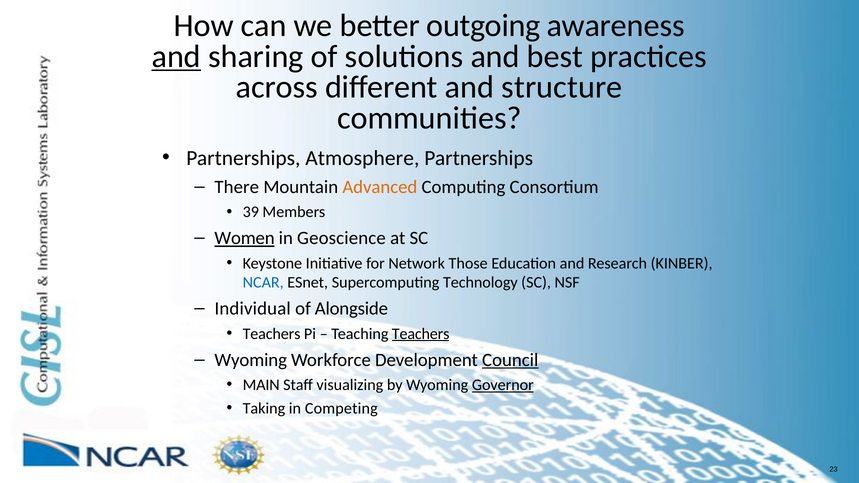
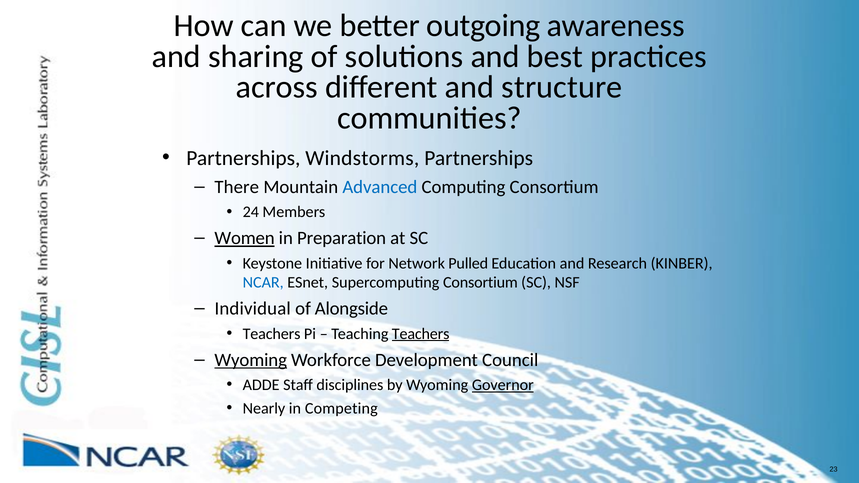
and at (176, 56) underline: present -> none
Atmosphere: Atmosphere -> Windstorms
Advanced colour: orange -> blue
39: 39 -> 24
Geoscience: Geoscience -> Preparation
Those: Those -> Pulled
Supercomputing Technology: Technology -> Consortium
Wyoming at (251, 360) underline: none -> present
Council underline: present -> none
MAIN: MAIN -> ADDE
visualizing: visualizing -> disciplines
Taking: Taking -> Nearly
